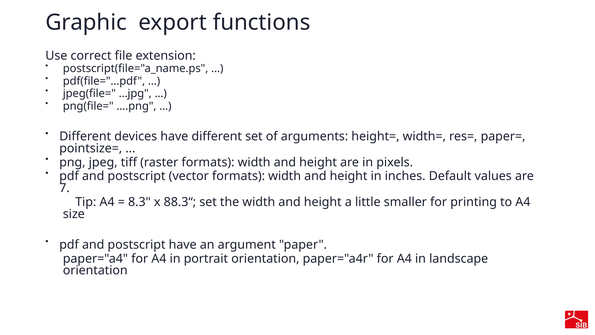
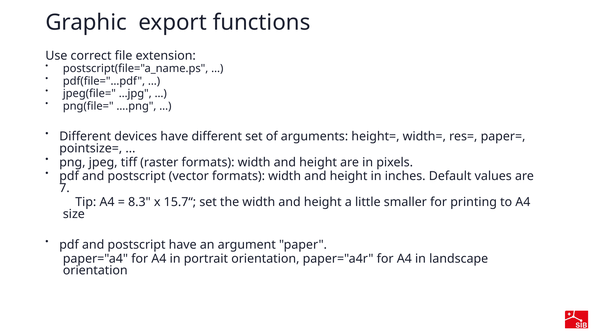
88.3“: 88.3“ -> 15.7“
